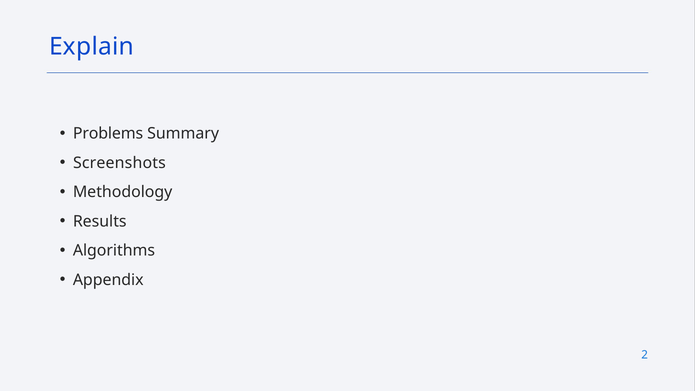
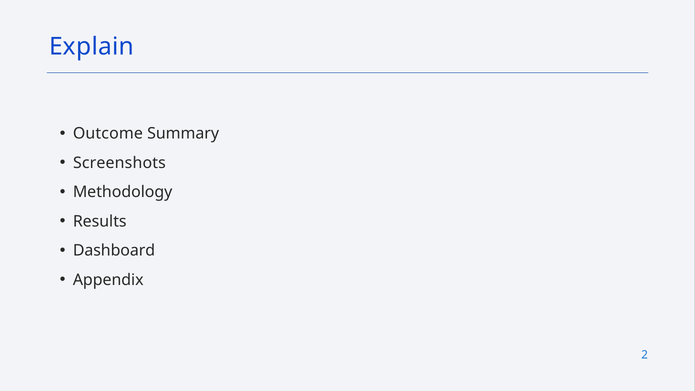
Problems: Problems -> Outcome
Algorithms: Algorithms -> Dashboard
